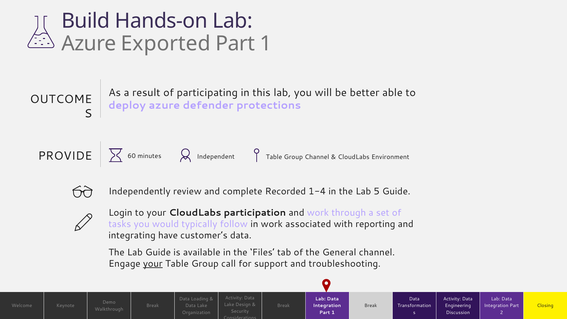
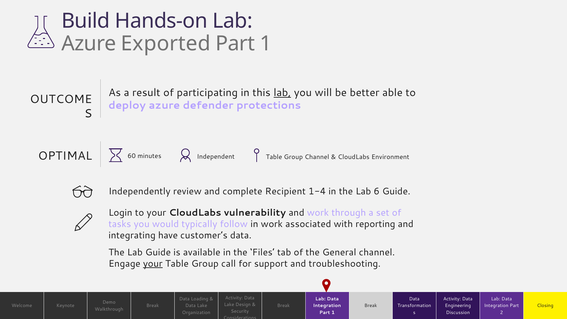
lab at (282, 93) underline: none -> present
PROVIDE: PROVIDE -> OPTIMAL
Recorded: Recorded -> Recipient
5: 5 -> 6
participation: participation -> vulnerability
